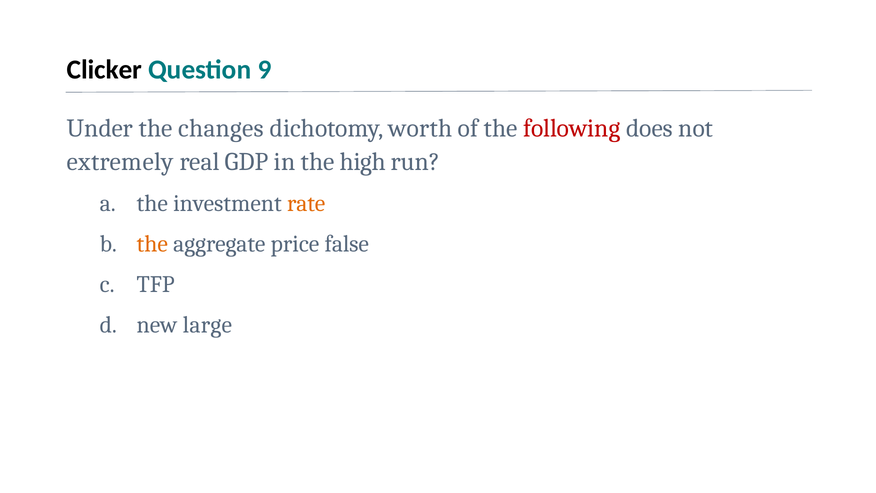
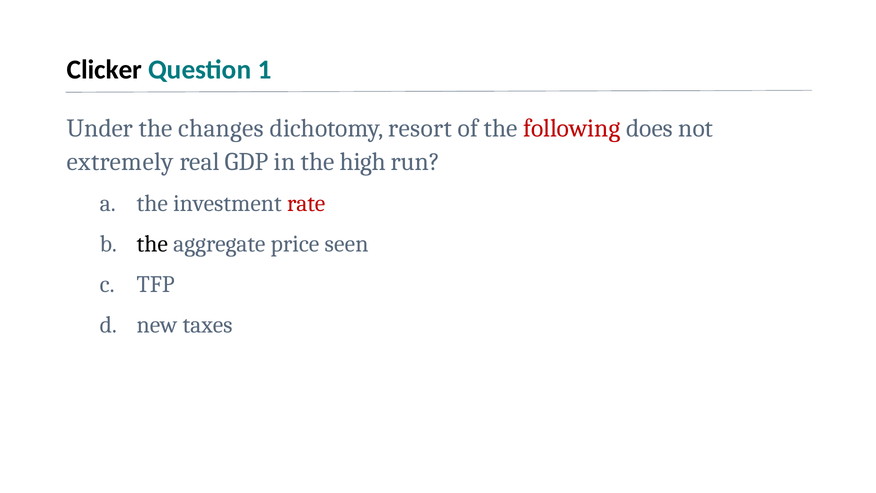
9: 9 -> 1
worth: worth -> resort
rate colour: orange -> red
the at (152, 244) colour: orange -> black
false: false -> seen
large: large -> taxes
